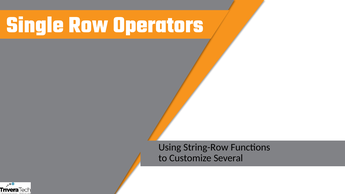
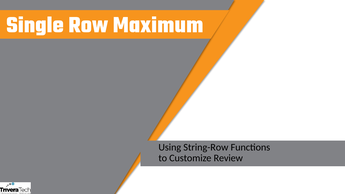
Operators: Operators -> Maximum
Several: Several -> Review
